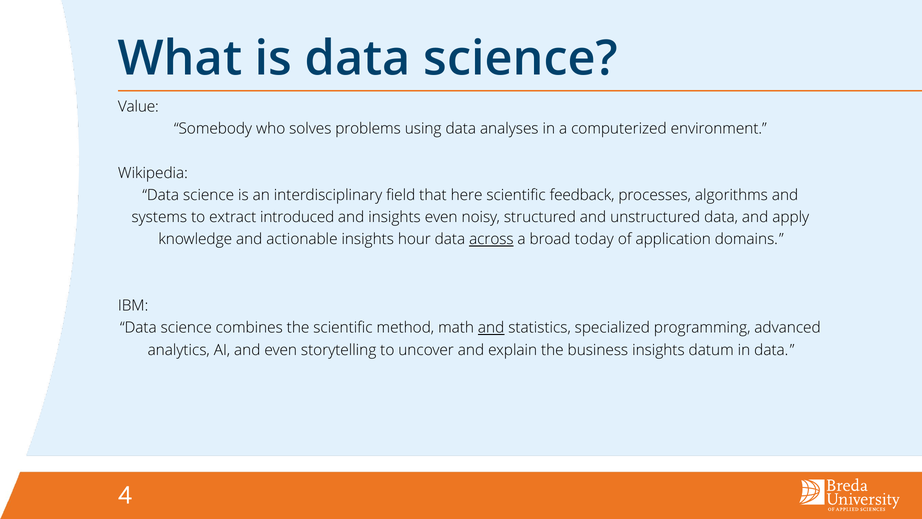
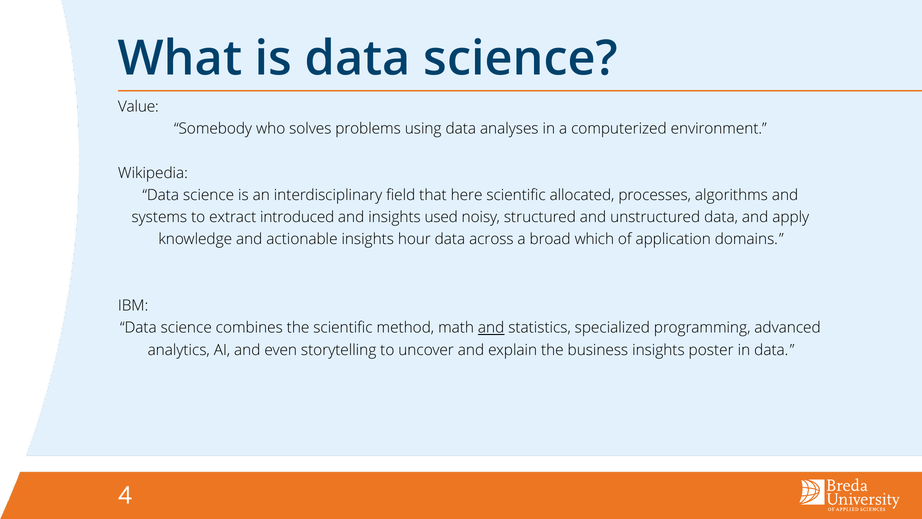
feedback: feedback -> allocated
insights even: even -> used
across underline: present -> none
today: today -> which
datum: datum -> poster
